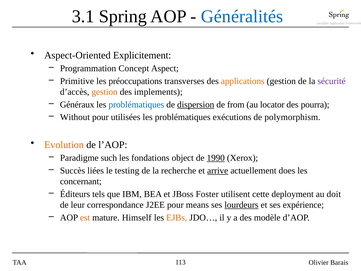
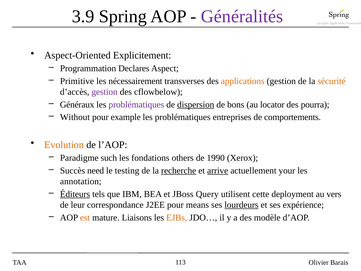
3.1: 3.1 -> 3.9
Généralités colour: blue -> purple
Concept: Concept -> Declares
préoccupations: préoccupations -> nécessairement
sécurité colour: purple -> orange
gestion at (105, 92) colour: orange -> purple
implements: implements -> cflowbelow
problématiques at (136, 104) colour: blue -> purple
from: from -> bons
utilisées: utilisées -> example
exécutions: exécutions -> entreprises
polymorphism: polymorphism -> comportements
object: object -> others
1990 underline: present -> none
liées: liées -> need
recherche underline: none -> present
does: does -> your
concernant: concernant -> annotation
Éditeurs underline: none -> present
Foster: Foster -> Query
doit: doit -> vers
Himself: Himself -> Liaisons
